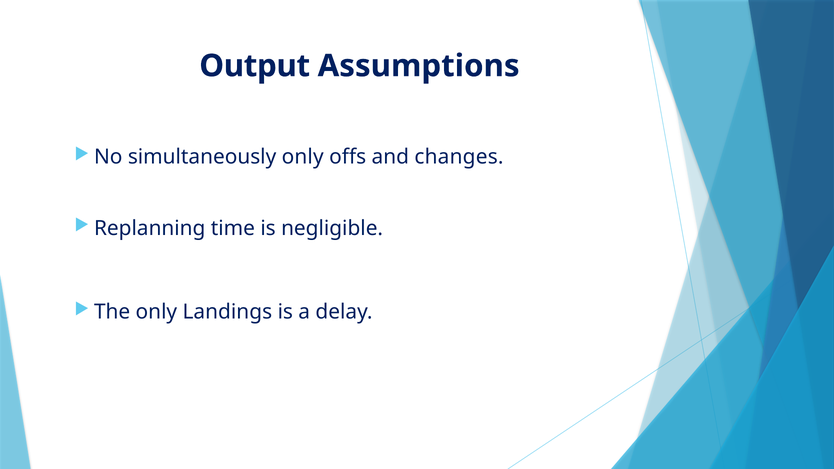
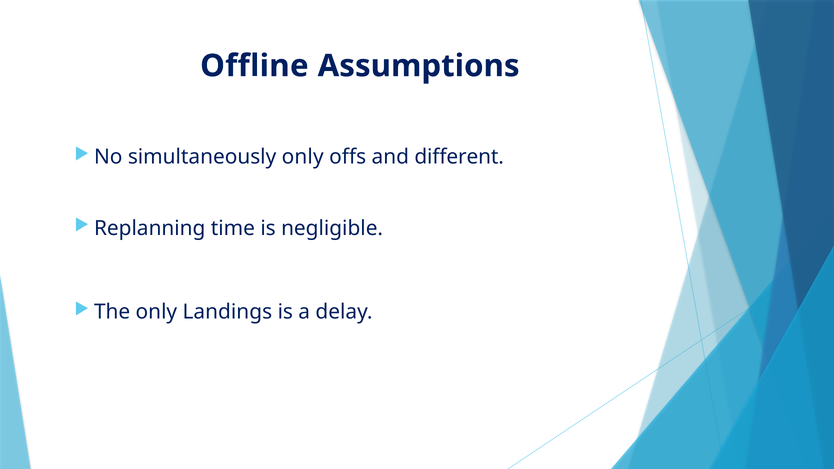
Output: Output -> Offline
changes: changes -> different
